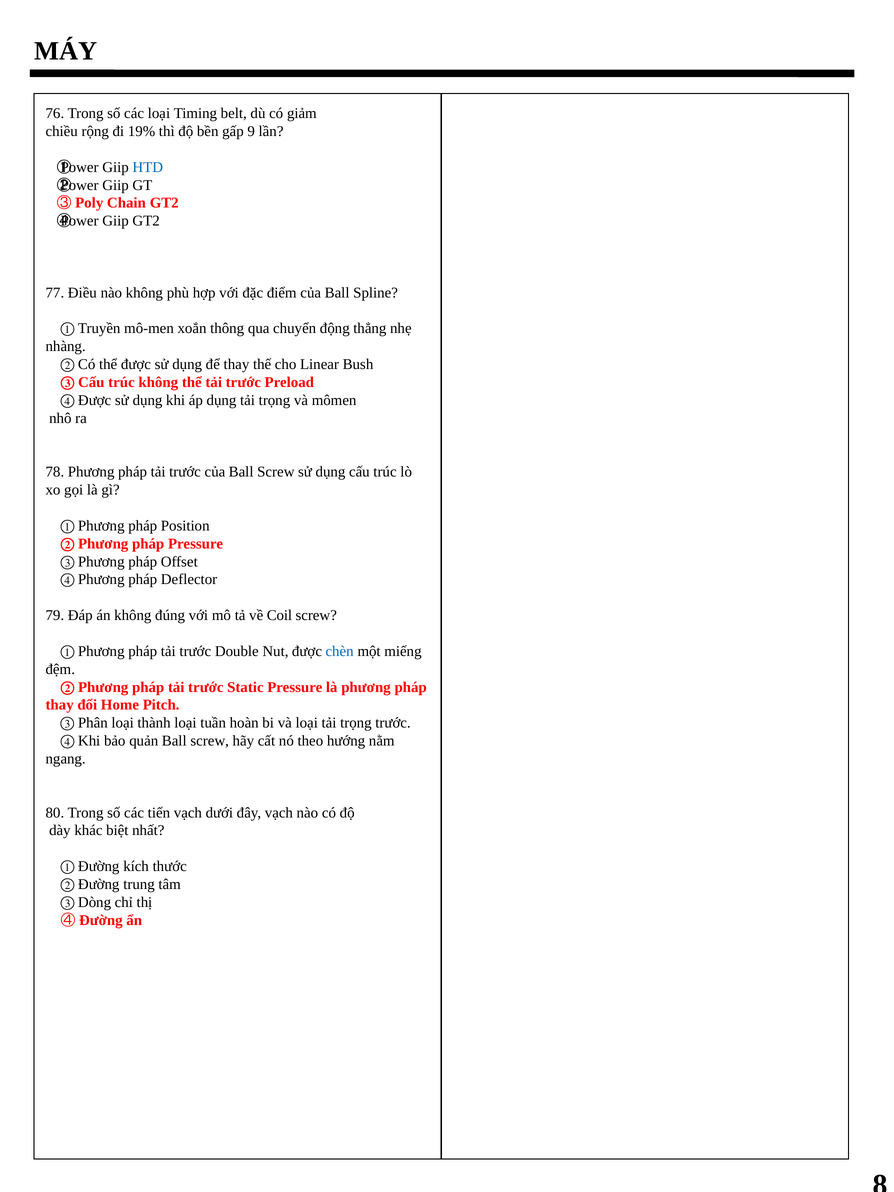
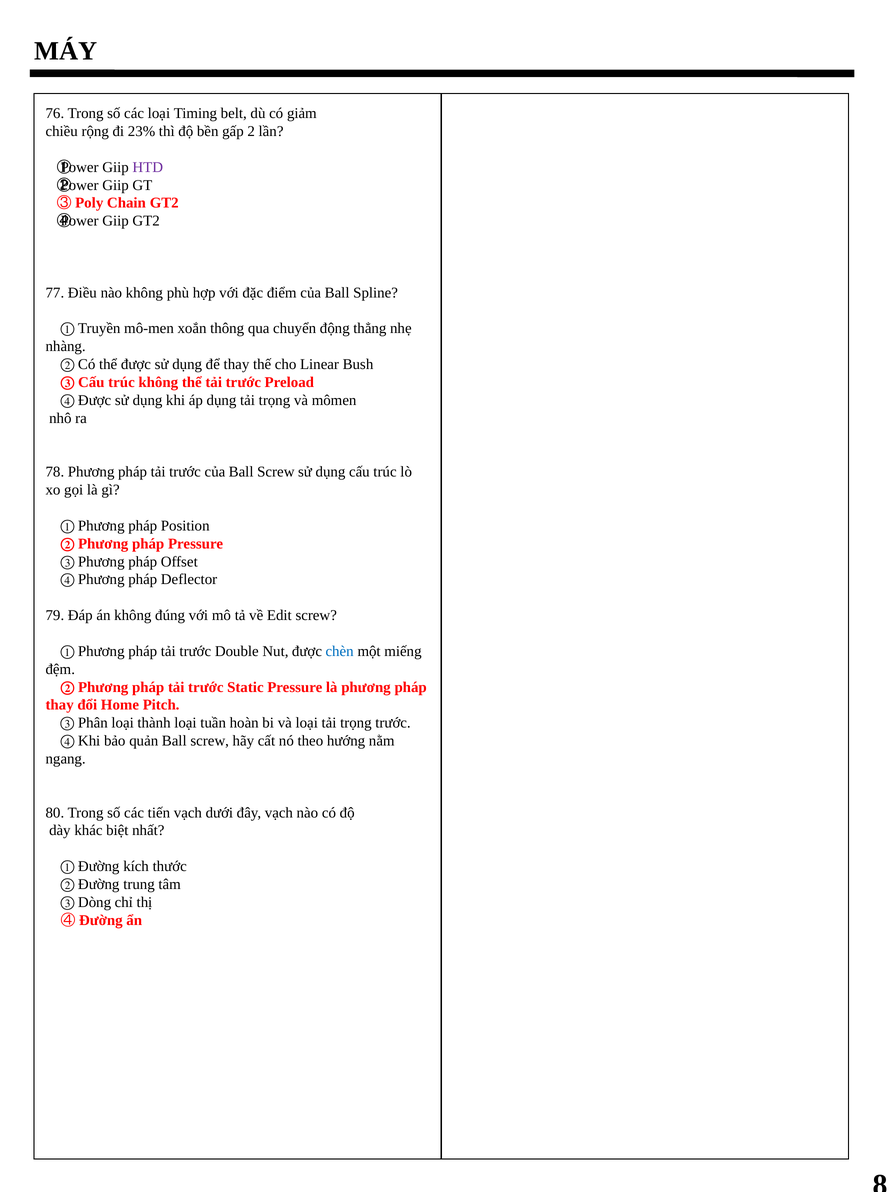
19%: 19% -> 23%
9: 9 -> 2
HTD colour: blue -> purple
Coil: Coil -> Edit
